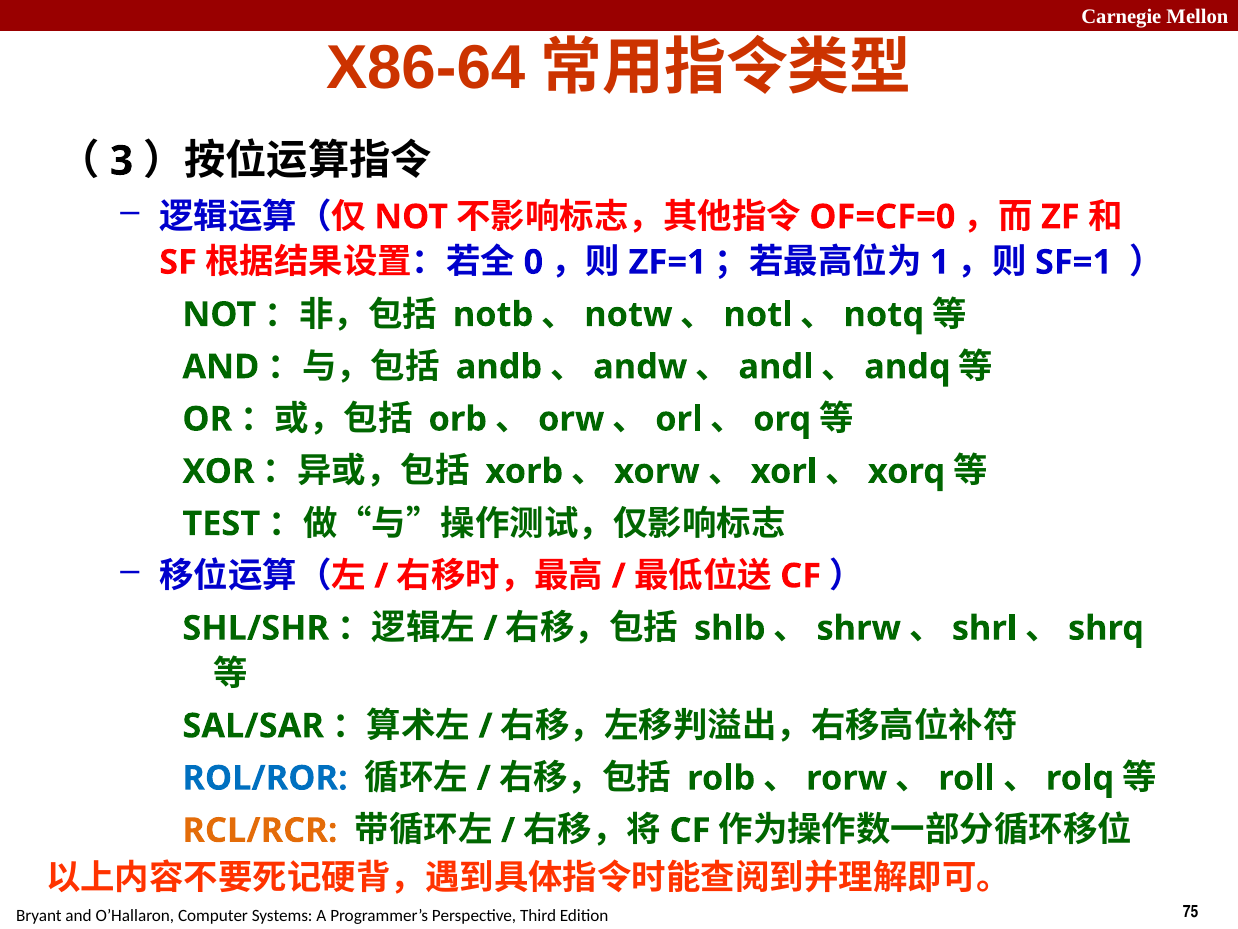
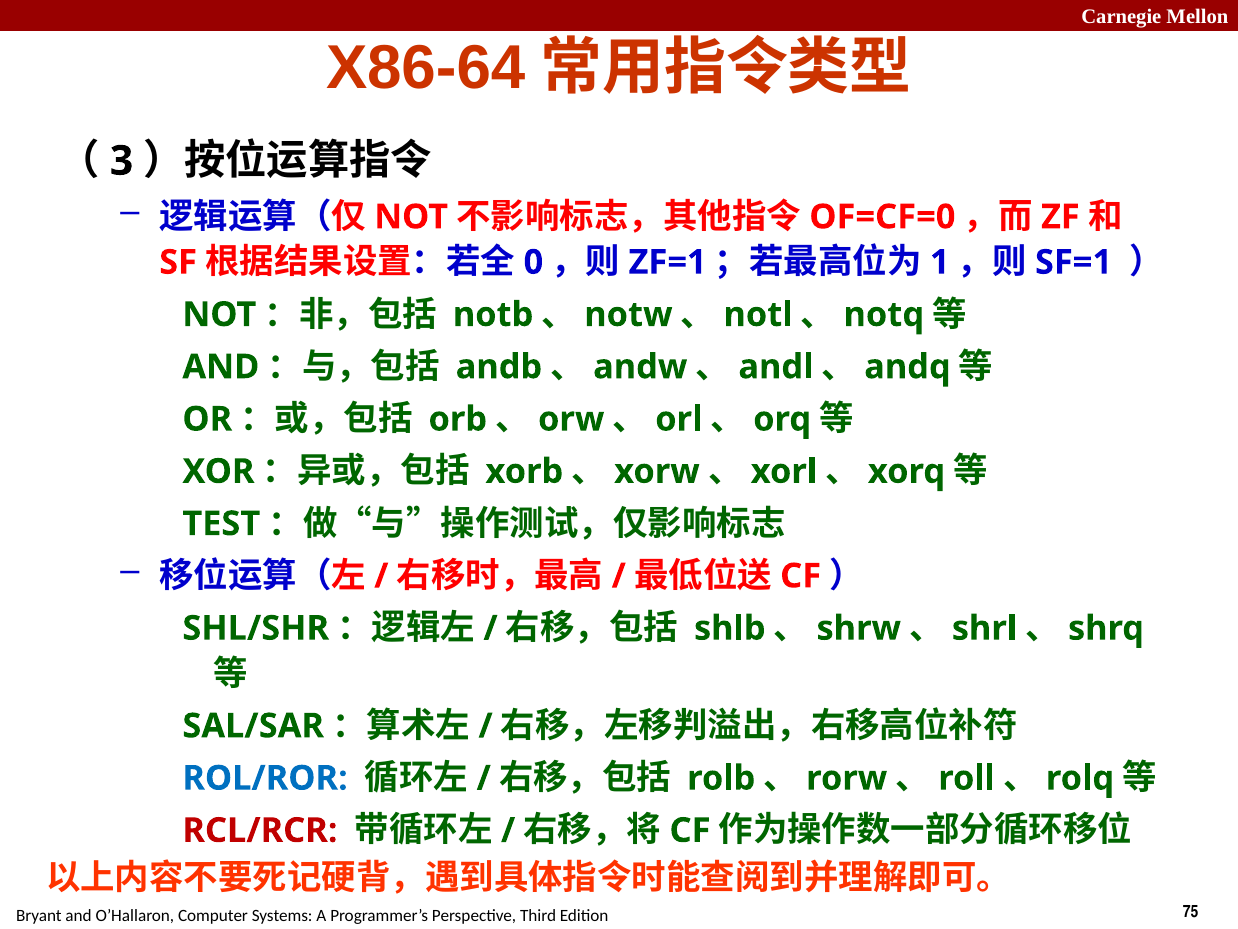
RCL/RCR colour: orange -> red
